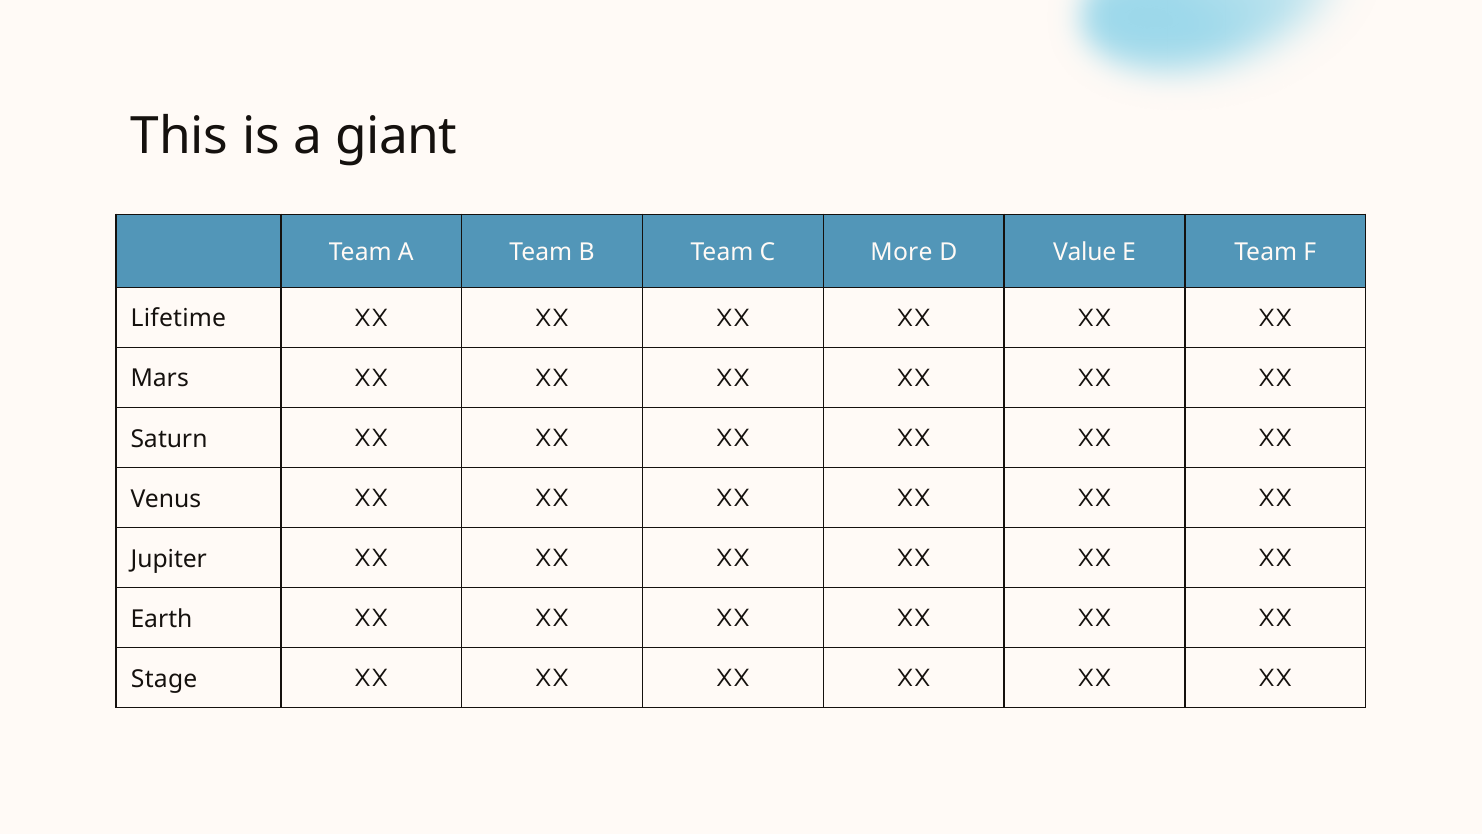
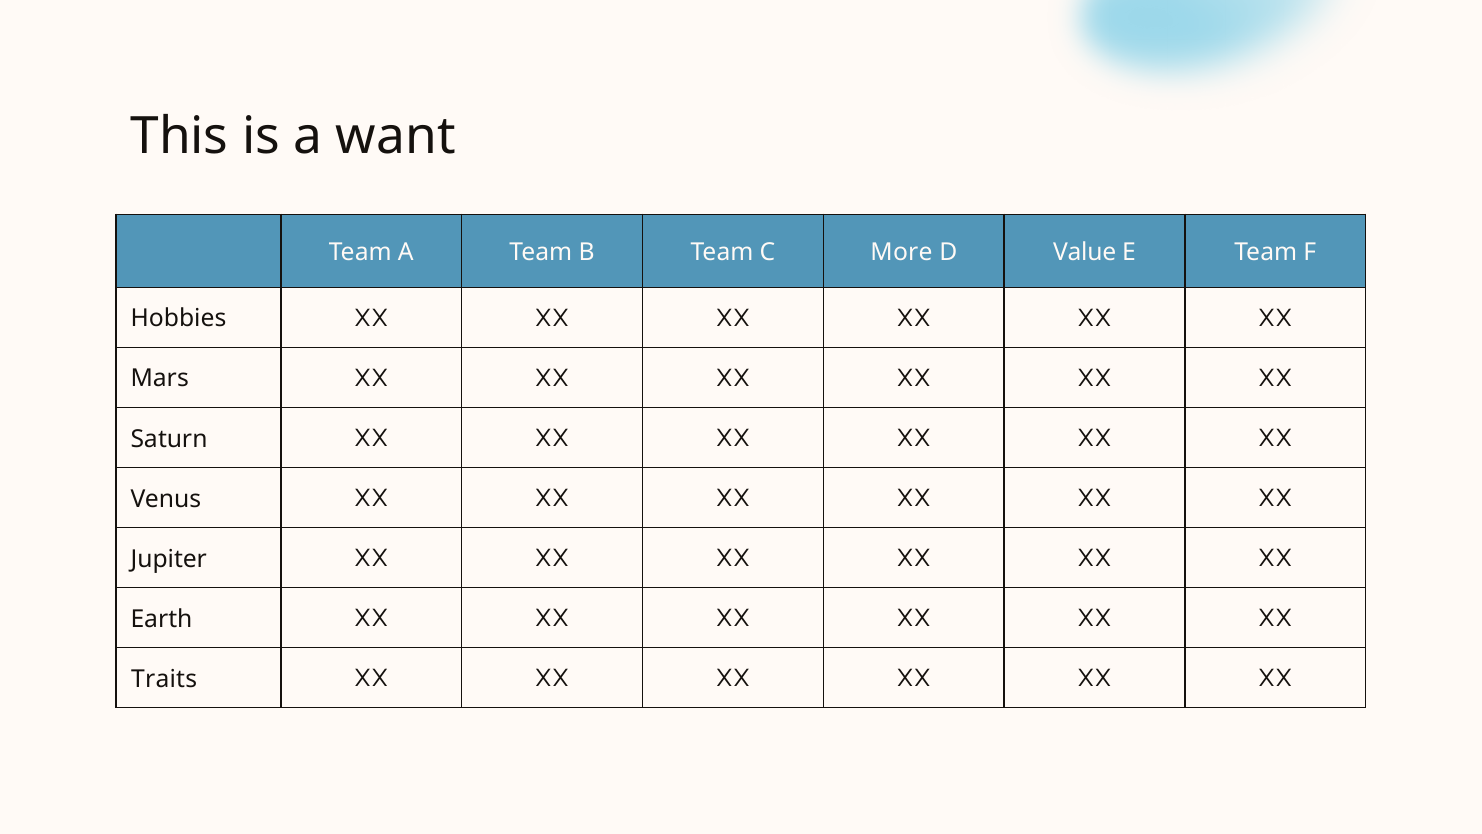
giant: giant -> want
Lifetime: Lifetime -> Hobbies
Stage: Stage -> Traits
